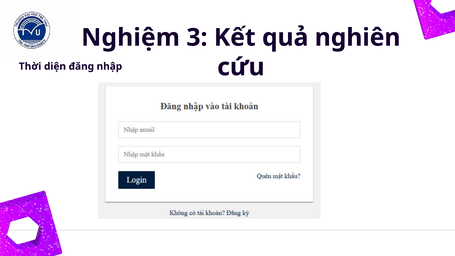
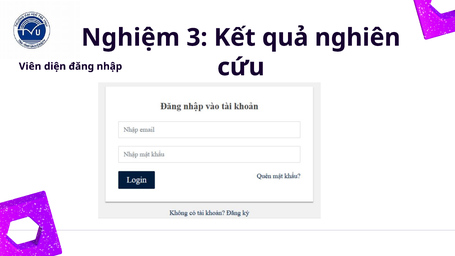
Thời: Thời -> Viên
